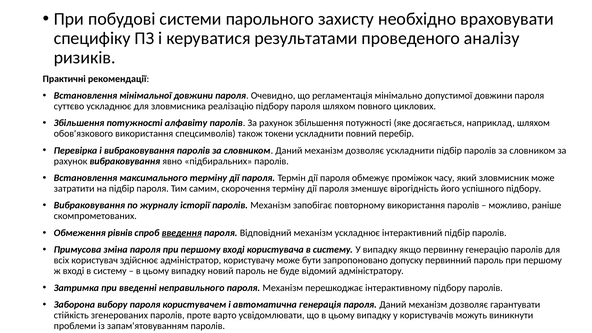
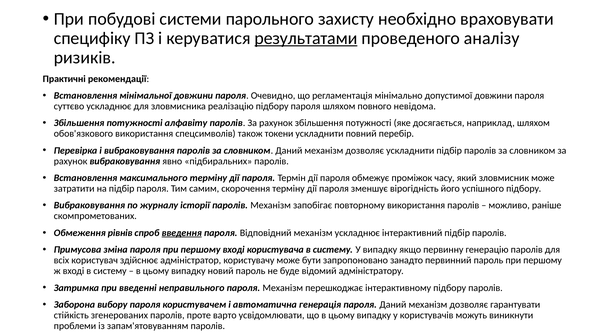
результатами underline: none -> present
циклових: циклових -> невідома
допуску: допуску -> занадто
